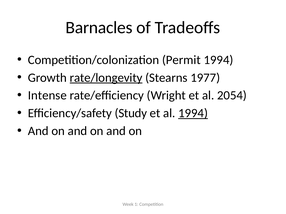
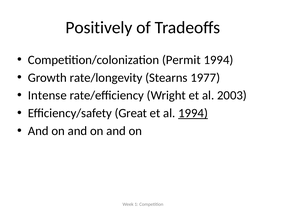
Barnacles: Barnacles -> Positively
rate/longevity underline: present -> none
2054: 2054 -> 2003
Study: Study -> Great
